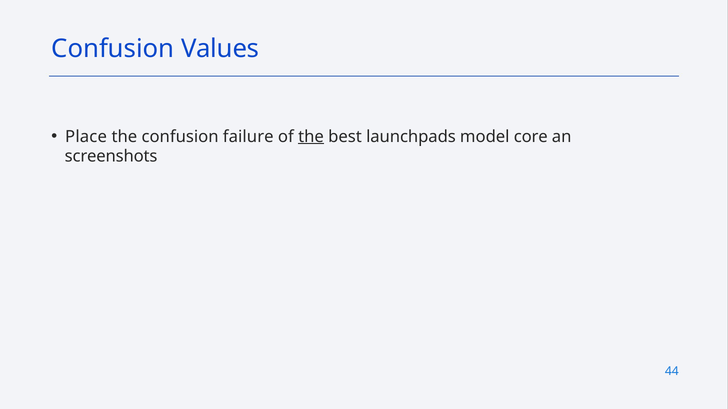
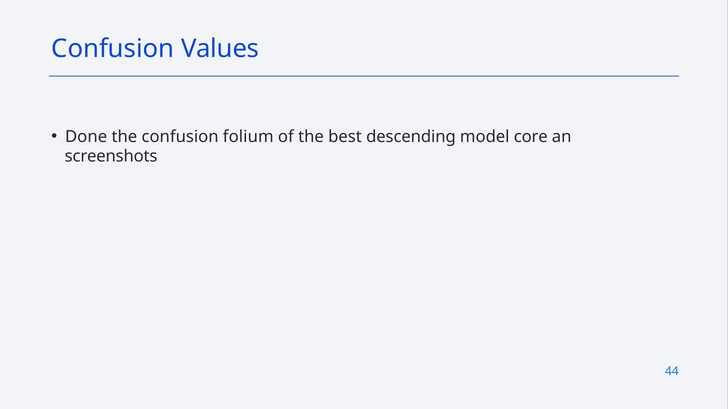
Place: Place -> Done
failure: failure -> folium
the at (311, 137) underline: present -> none
launchpads: launchpads -> descending
